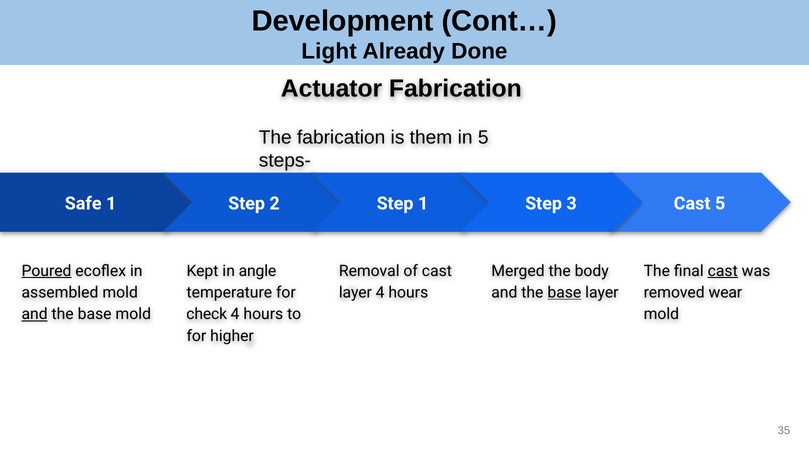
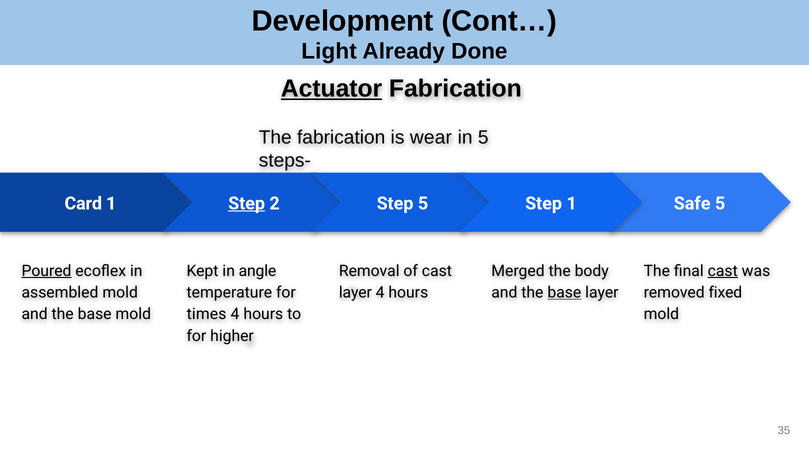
Actuator underline: none -> present
them: them -> wear
Safe: Safe -> Card
Step at (247, 203) underline: none -> present
Step 1: 1 -> 5
Step 3: 3 -> 1
Cast at (692, 203): Cast -> Safe
wear: wear -> fixed
and at (35, 314) underline: present -> none
check: check -> times
